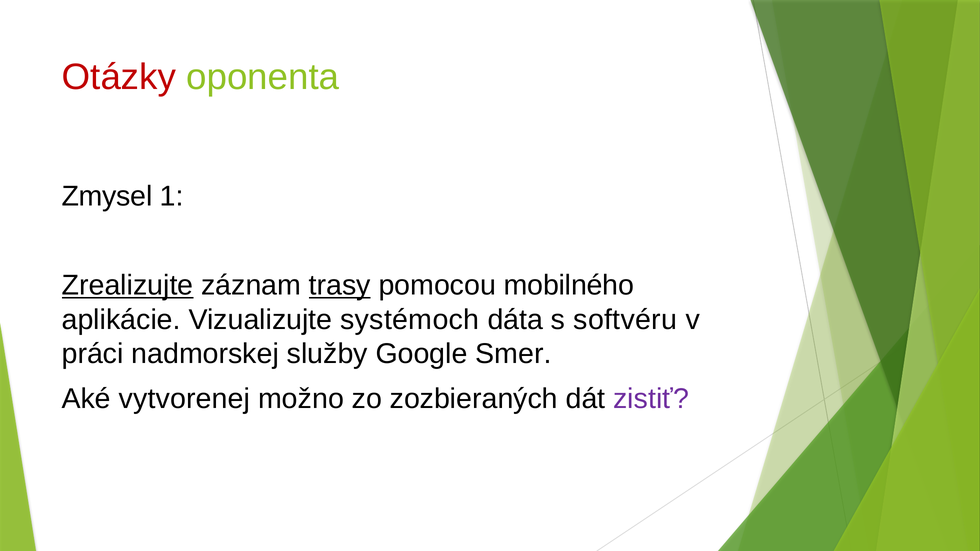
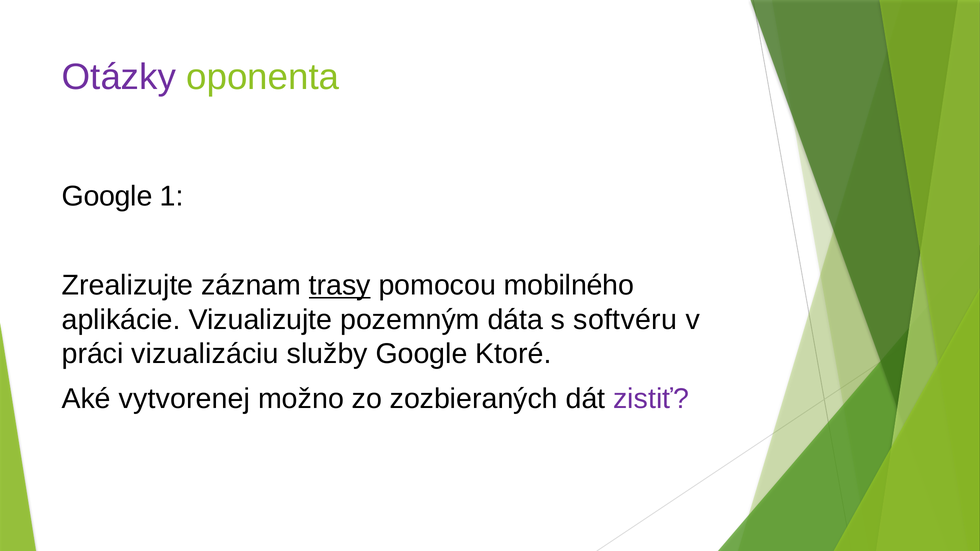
Otázky colour: red -> purple
Zmysel at (107, 197): Zmysel -> Google
Zrealizujte underline: present -> none
systémoch: systémoch -> pozemným
nadmorskej: nadmorskej -> vizualizáciu
Smer: Smer -> Ktoré
